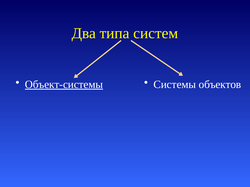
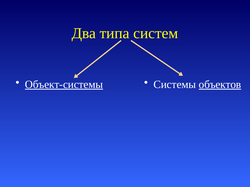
объектов underline: none -> present
